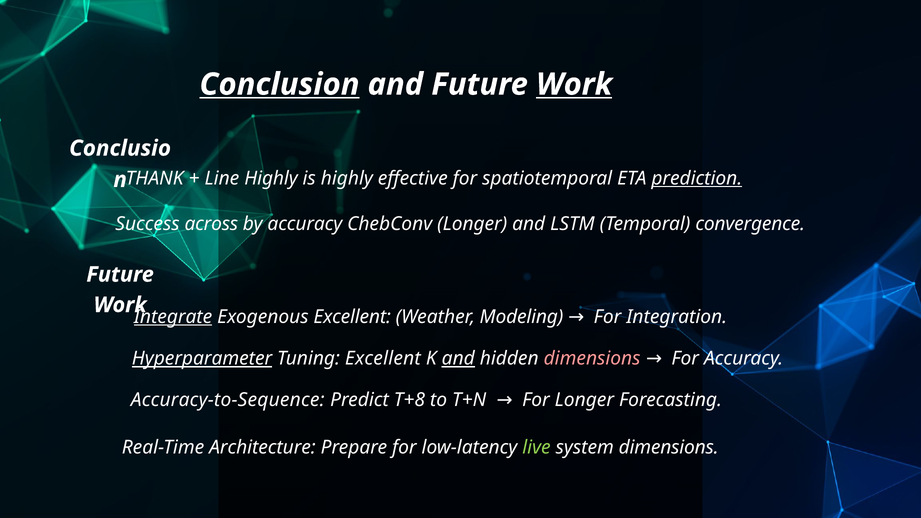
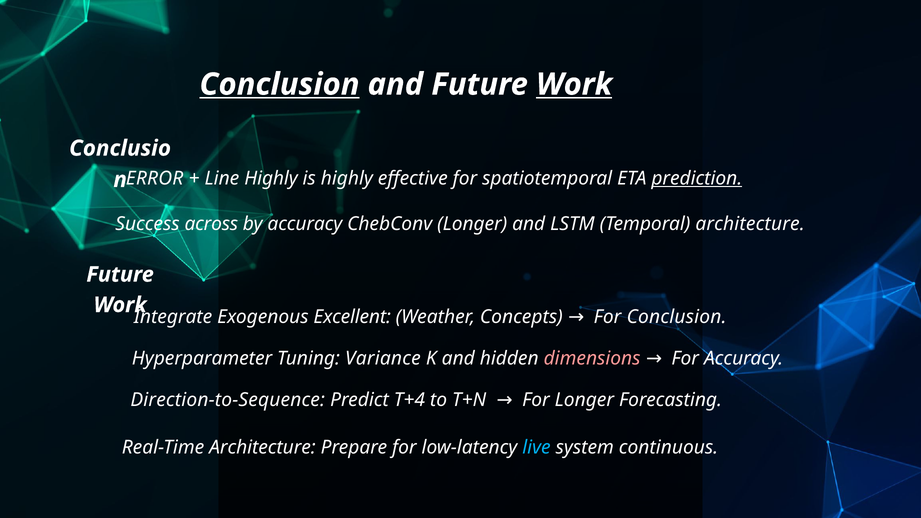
THANK: THANK -> ERROR
Temporal convergence: convergence -> architecture
Integrate underline: present -> none
Modeling: Modeling -> Concepts
For Integration: Integration -> Conclusion
Hyperparameter underline: present -> none
Tuning Excellent: Excellent -> Variance
and at (458, 359) underline: present -> none
Accuracy-to-Sequence: Accuracy-to-Sequence -> Direction-to-Sequence
T+8: T+8 -> T+4
live colour: light green -> light blue
system dimensions: dimensions -> continuous
